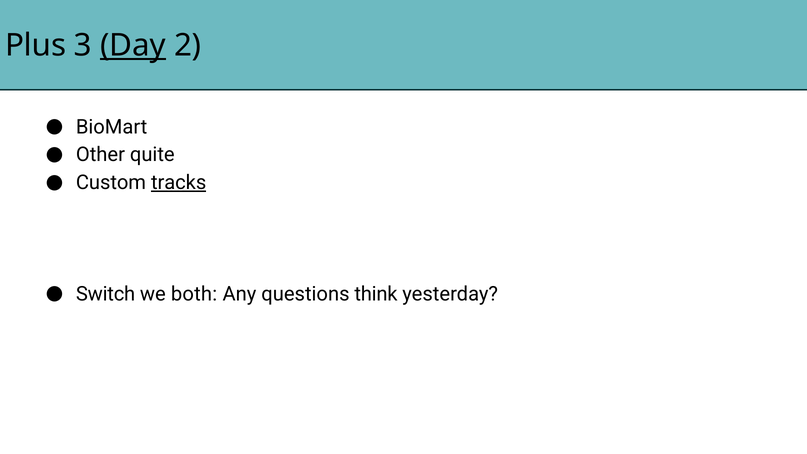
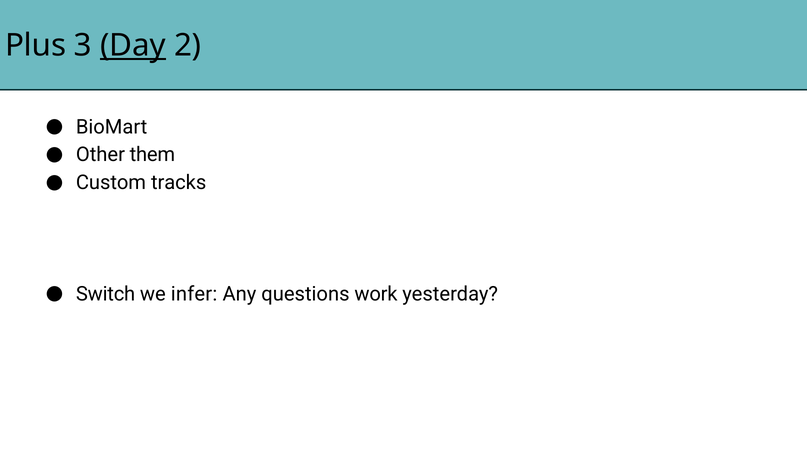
quite: quite -> them
tracks underline: present -> none
both: both -> infer
think: think -> work
